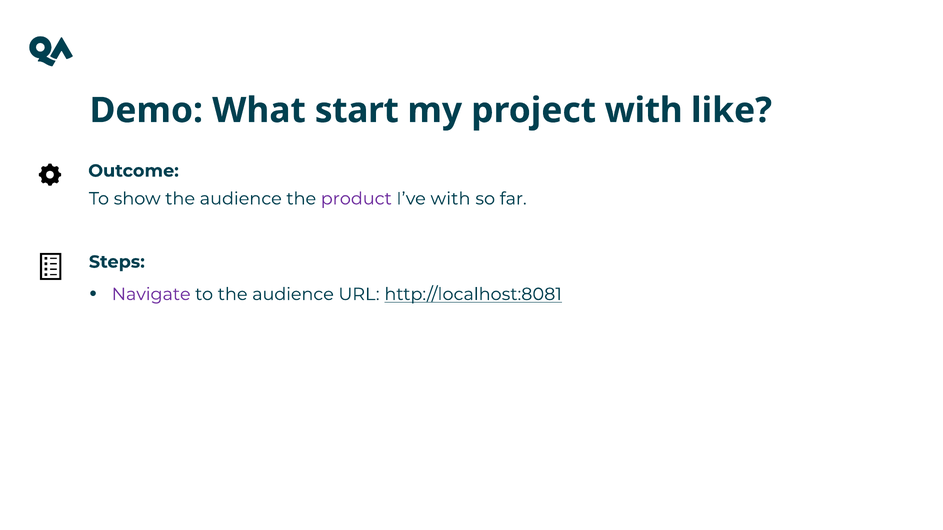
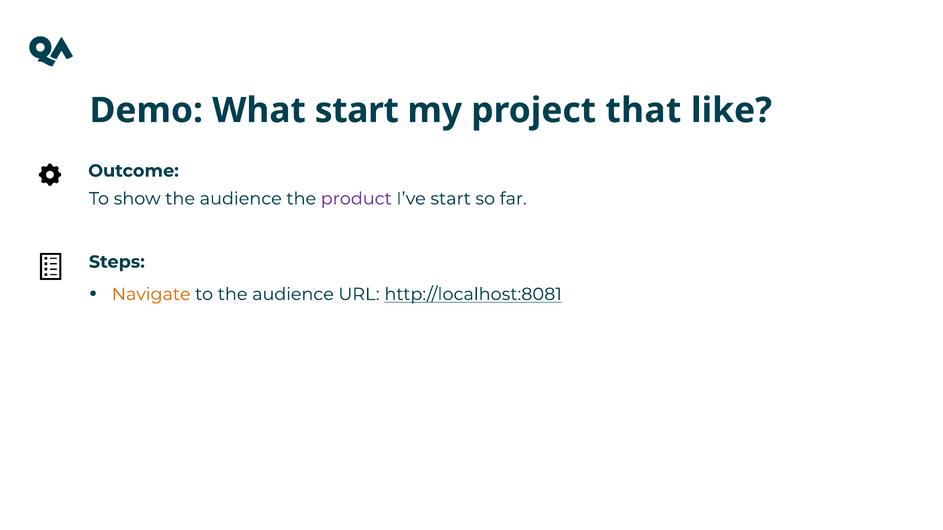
project with: with -> that
I’ve with: with -> start
Navigate colour: purple -> orange
